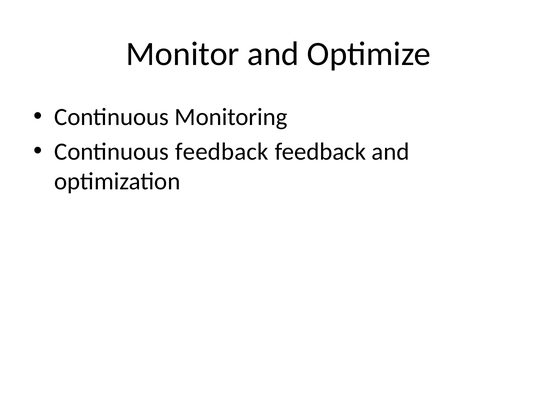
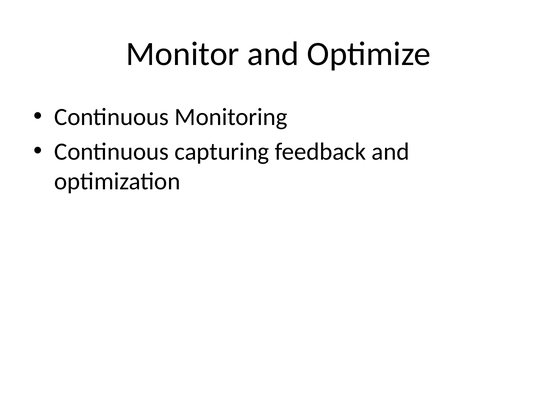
Continuous feedback: feedback -> capturing
